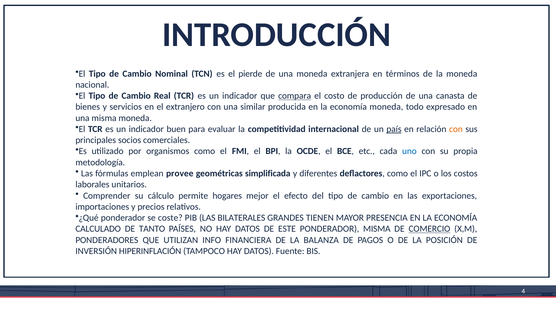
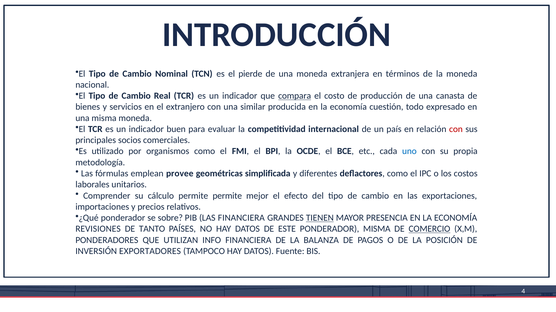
economía moneda: moneda -> cuestión
país underline: present -> none
con at (456, 129) colour: orange -> red
permite hogares: hogares -> permite
coste: coste -> sobre
LAS BILATERALES: BILATERALES -> FINANCIERA
TIENEN underline: none -> present
CALCULADO: CALCULADO -> REVISIONES
HIPERINFLACIÓN: HIPERINFLACIÓN -> EXPORTADORES
